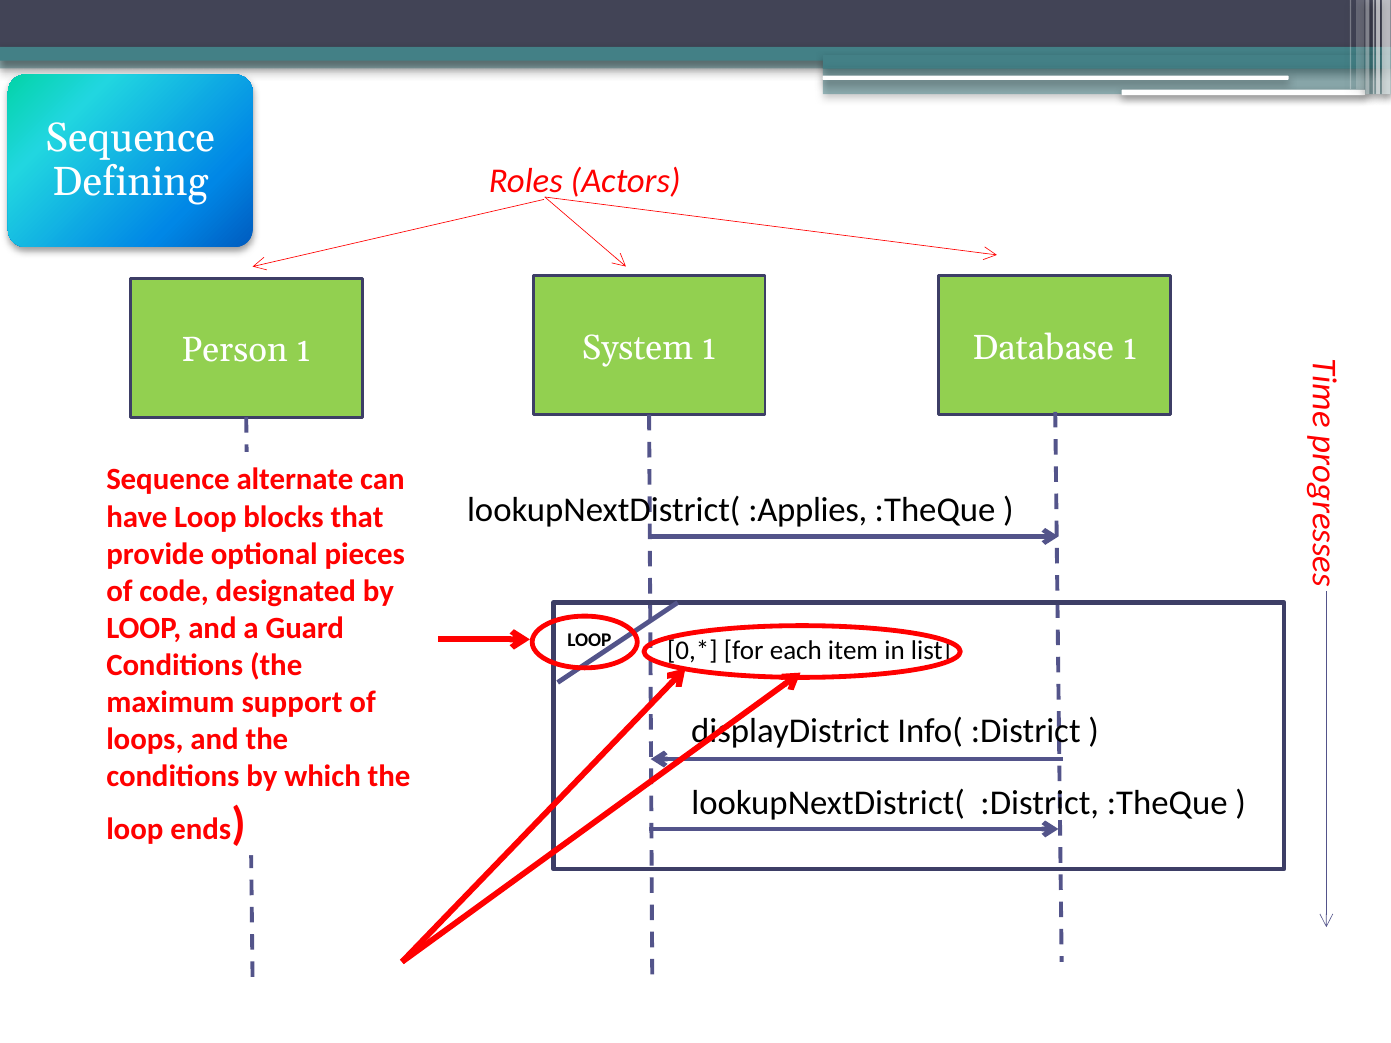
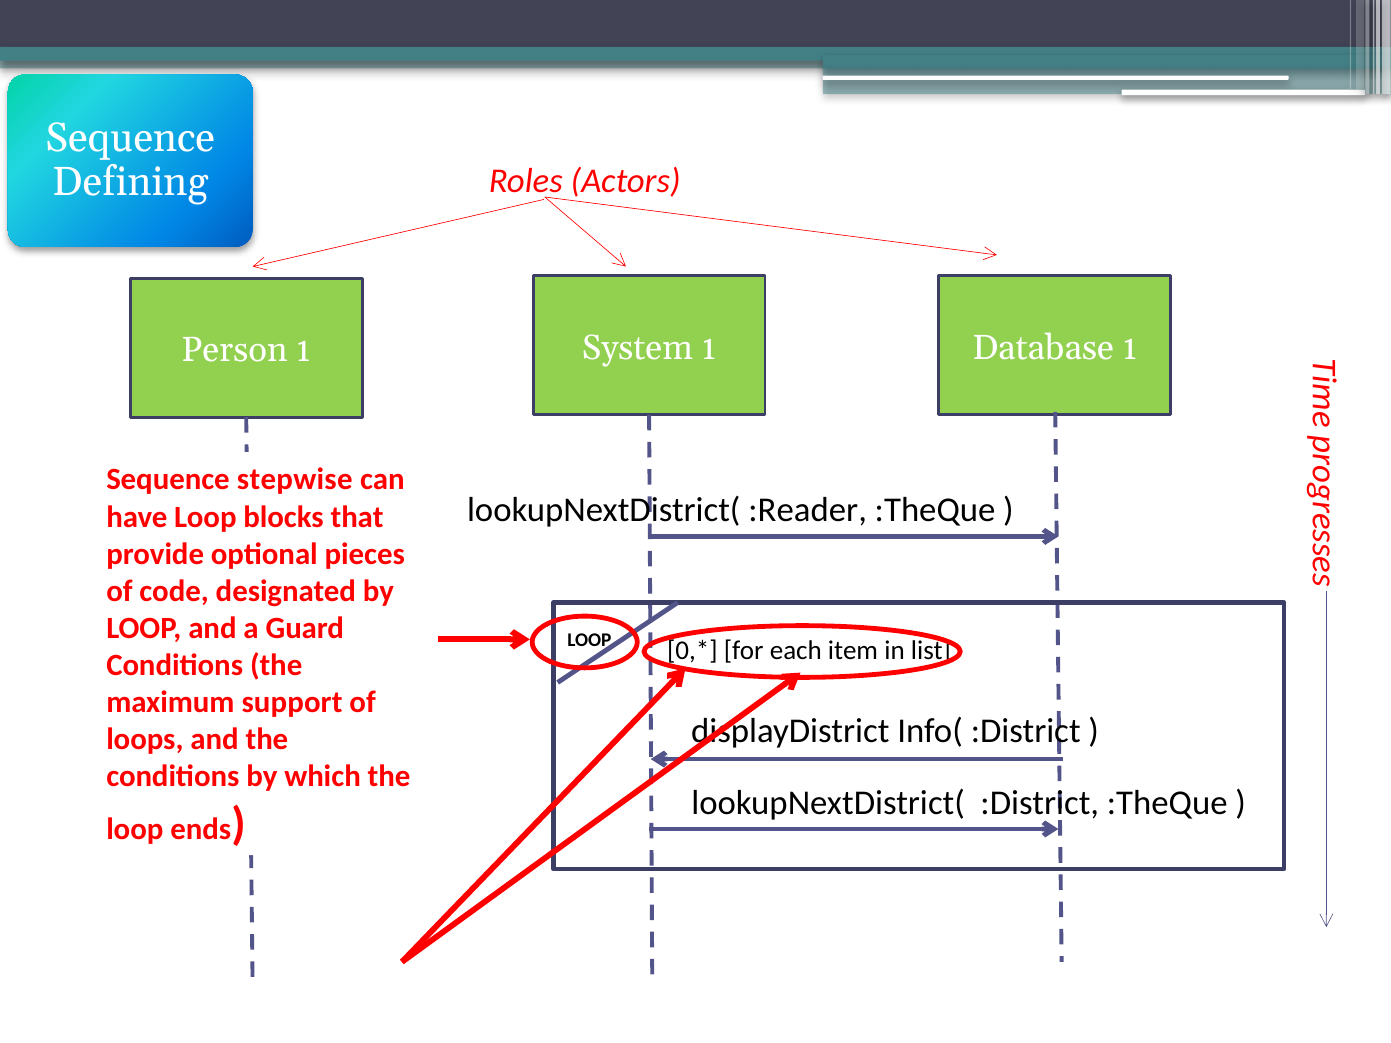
alternate: alternate -> stepwise
:Applies: :Applies -> :Reader
